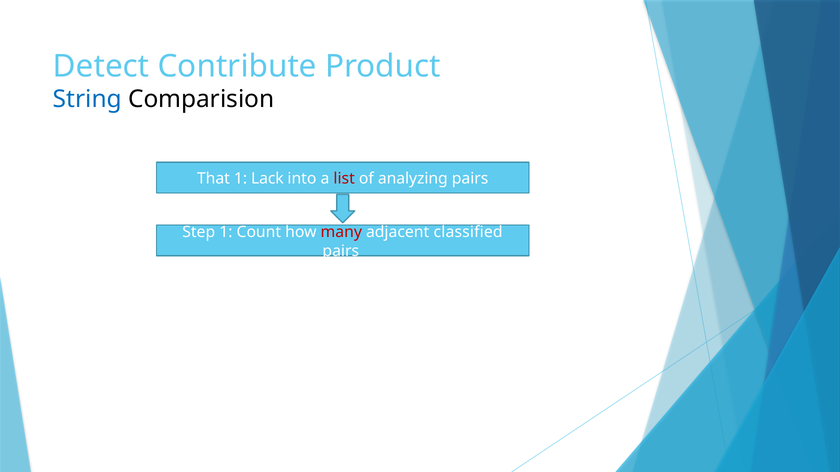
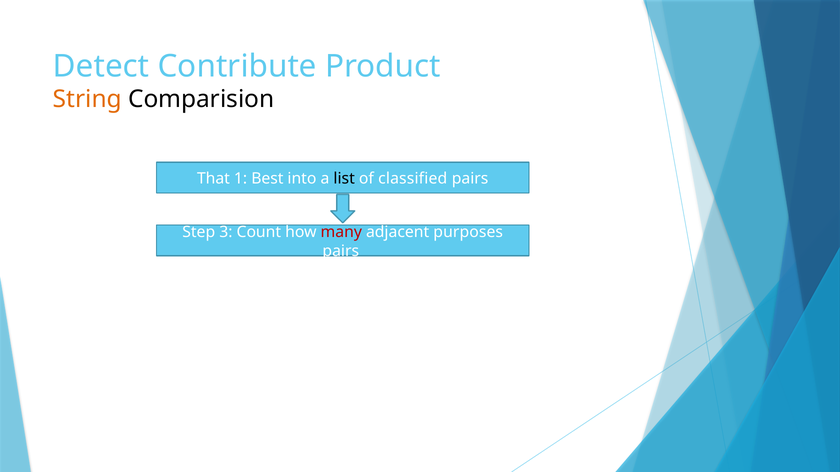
String colour: blue -> orange
Lack: Lack -> Best
list colour: red -> black
analyzing: analyzing -> classified
Step 1: 1 -> 3
classified: classified -> purposes
